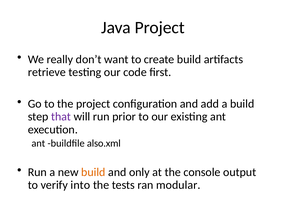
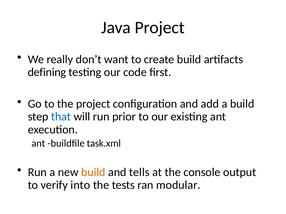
retrieve: retrieve -> defining
that colour: purple -> blue
also.xml: also.xml -> task.xml
only: only -> tells
